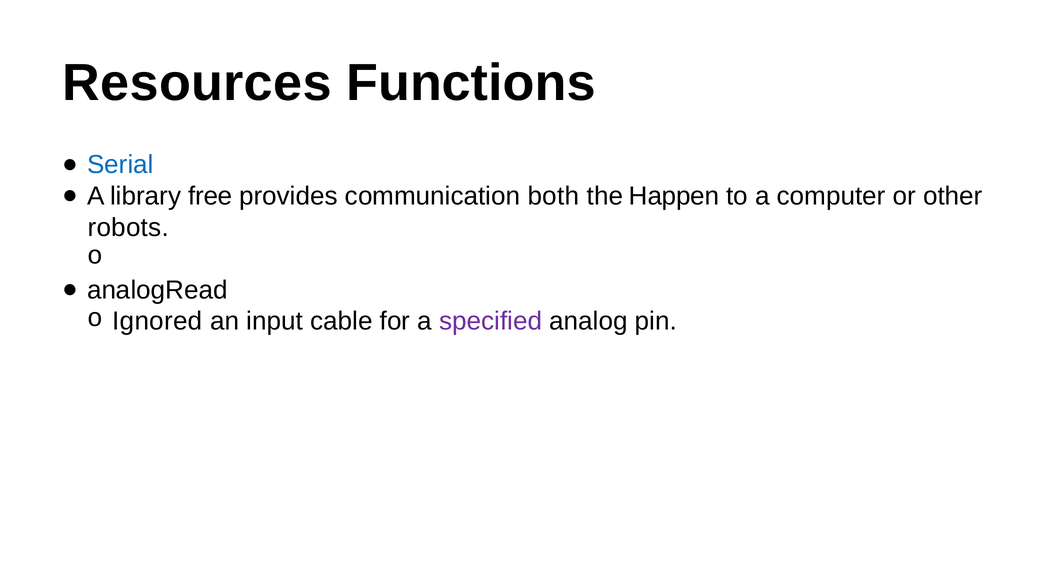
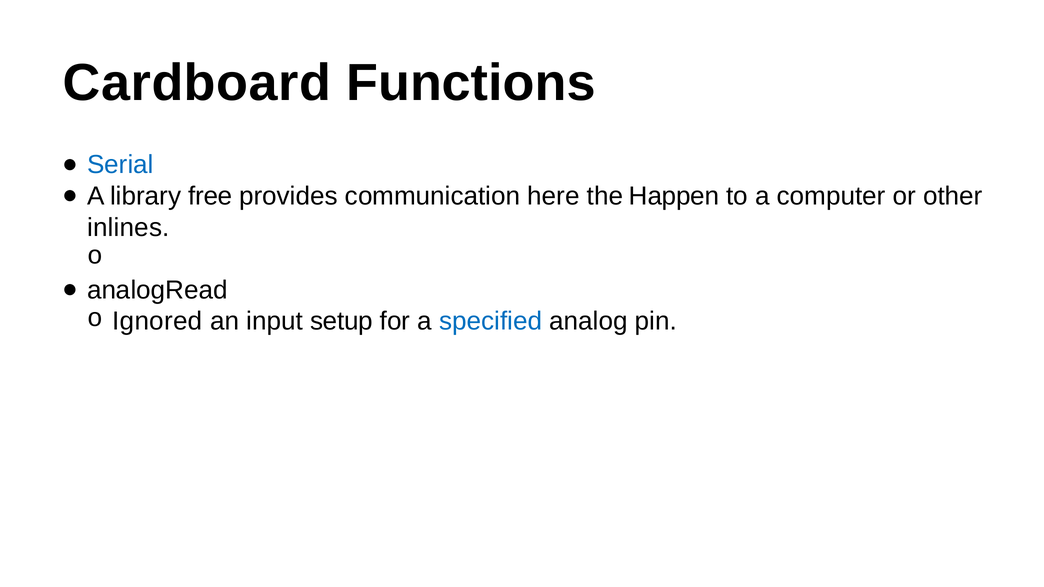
Resources: Resources -> Cardboard
both: both -> here
robots: robots -> inlines
cable: cable -> setup
specified colour: purple -> blue
